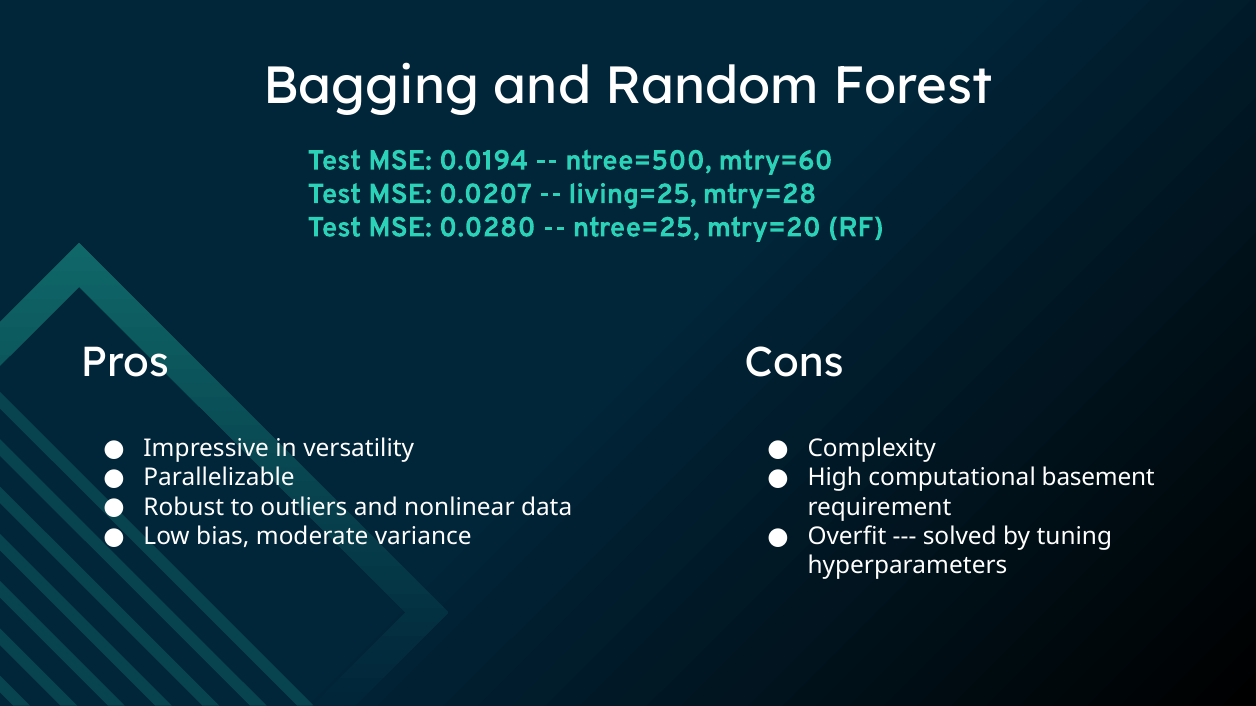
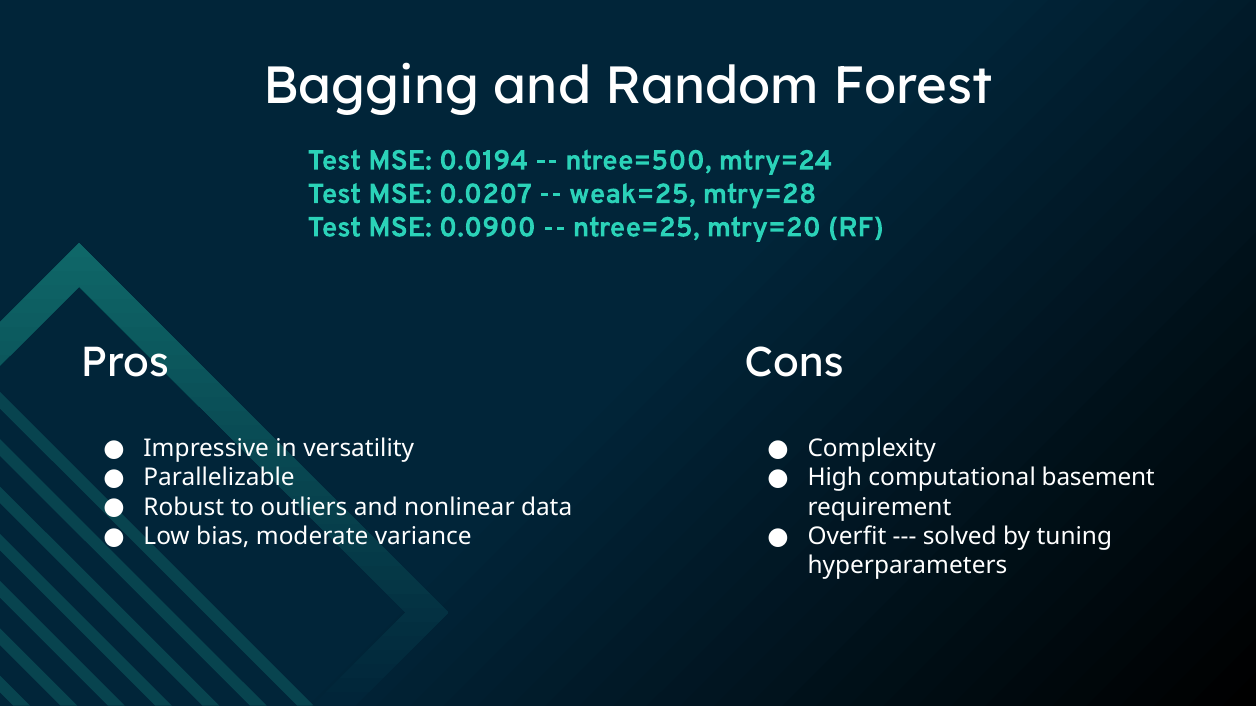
mtry=60: mtry=60 -> mtry=24
living=25: living=25 -> weak=25
0.0280: 0.0280 -> 0.0900
